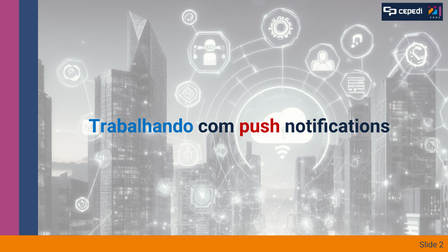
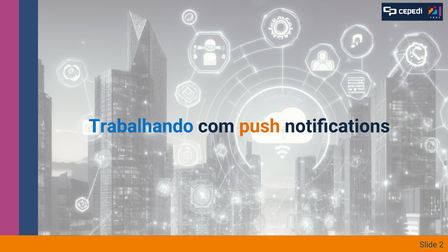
push colour: red -> orange
